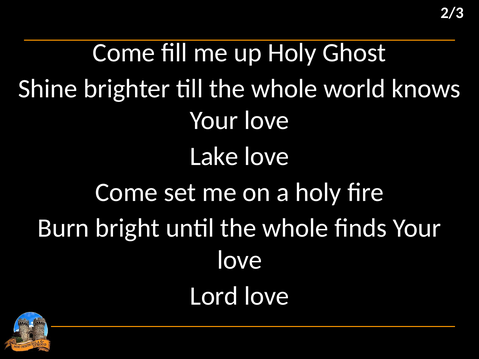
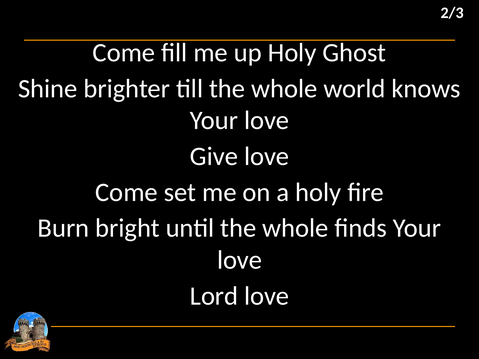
Lake: Lake -> Give
